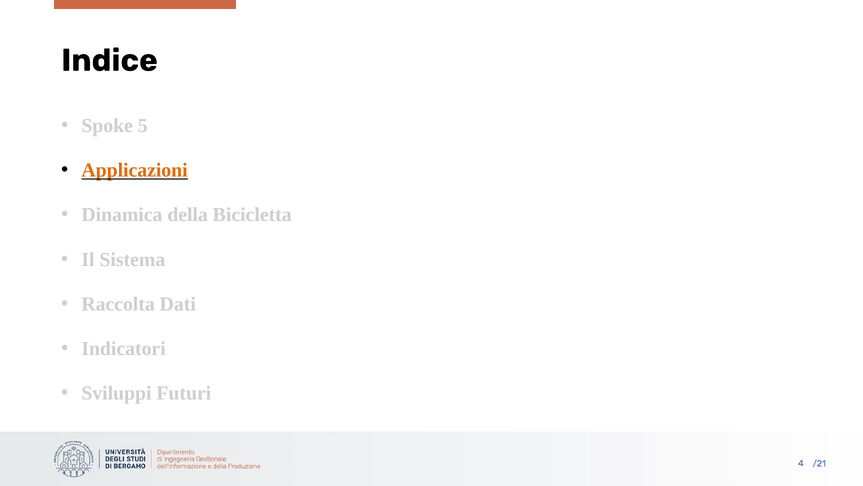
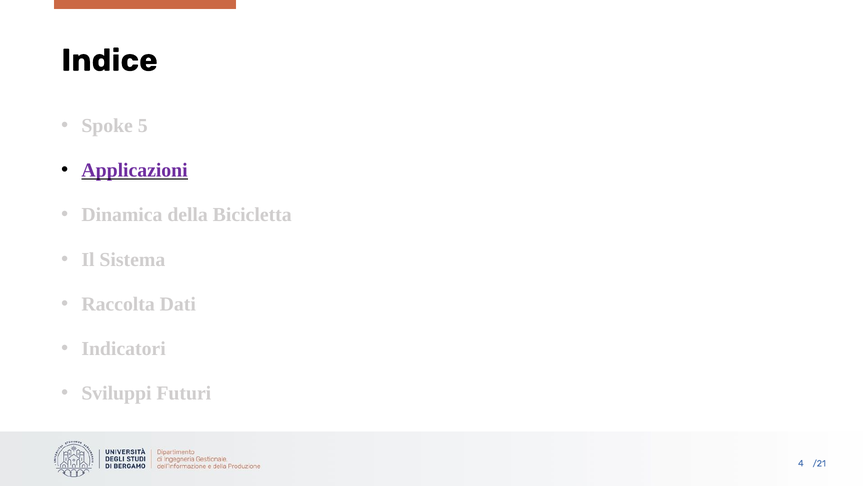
Applicazioni colour: orange -> purple
